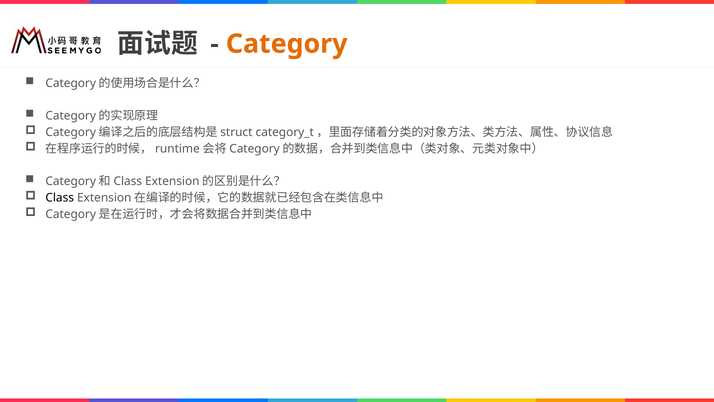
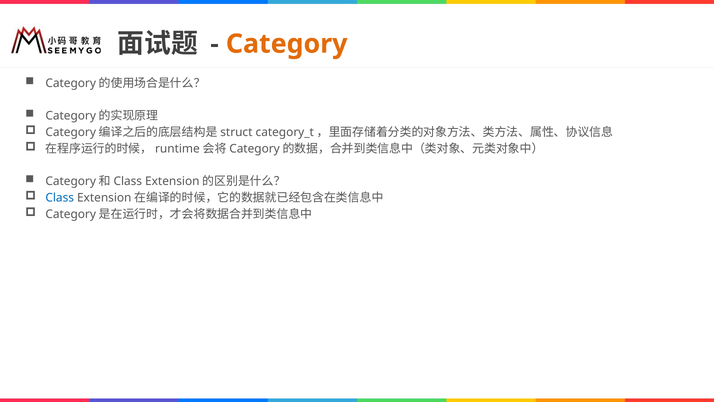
Class colour: black -> blue
